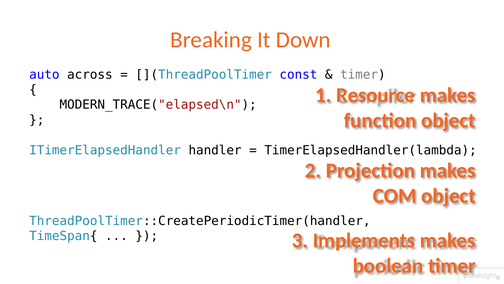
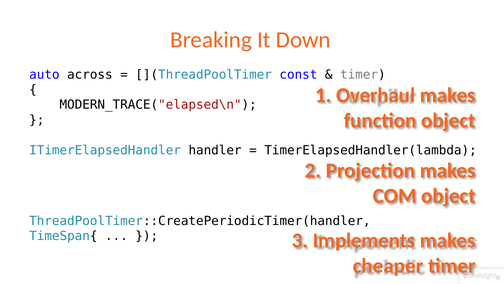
Resource: Resource -> Overhaul
boolean: boolean -> cheaper
